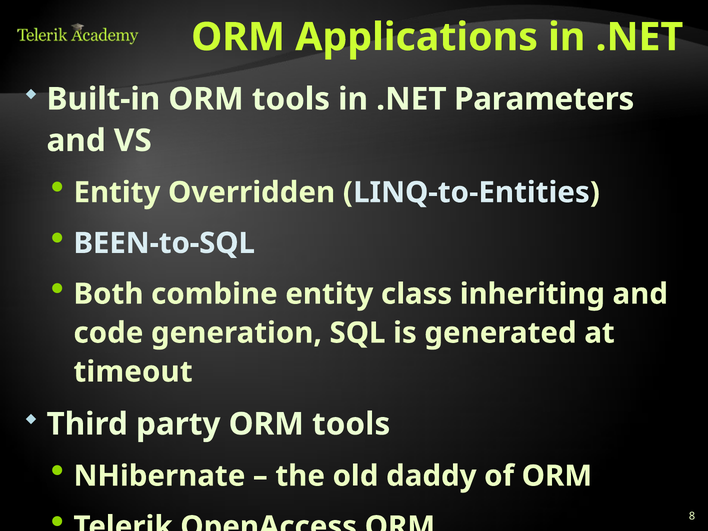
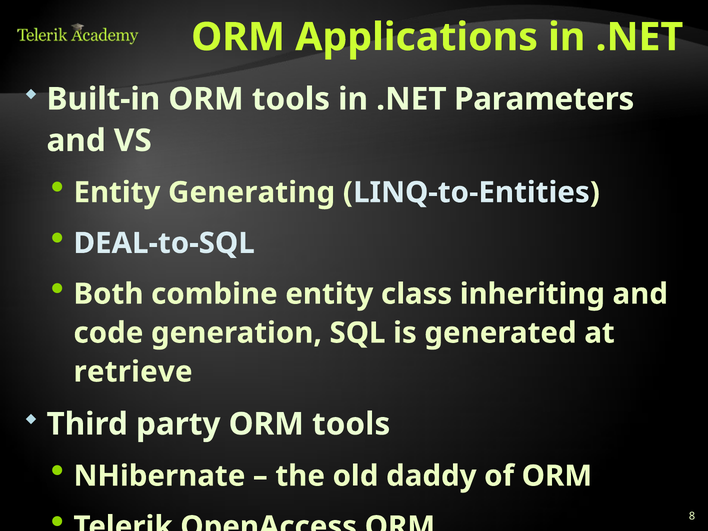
Overridden: Overridden -> Generating
BEEN-to-SQL: BEEN-to-SQL -> DEAL-to-SQL
timeout: timeout -> retrieve
